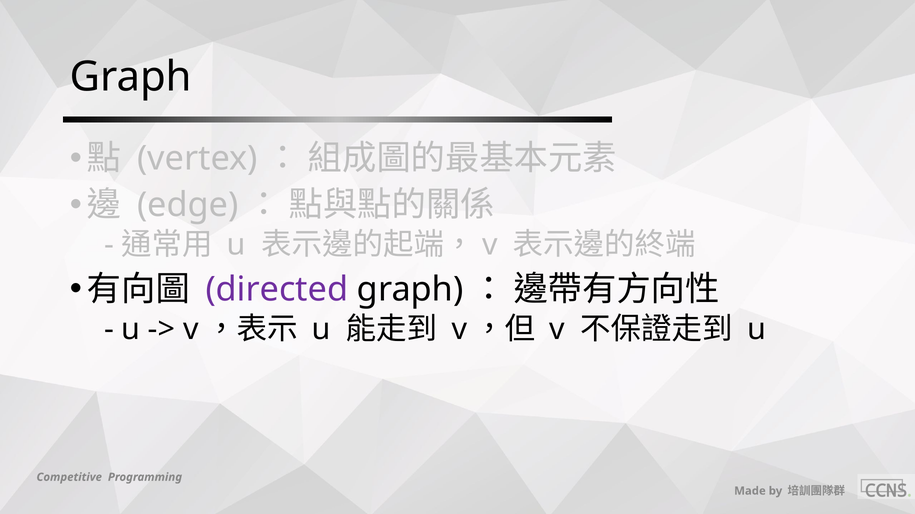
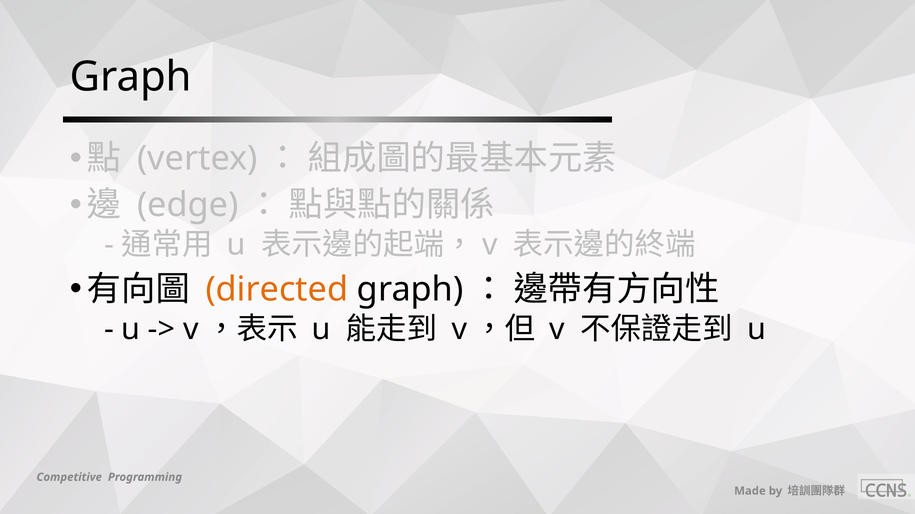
directed colour: purple -> orange
